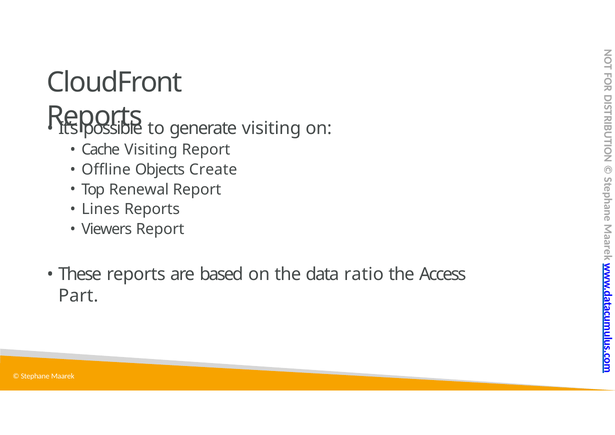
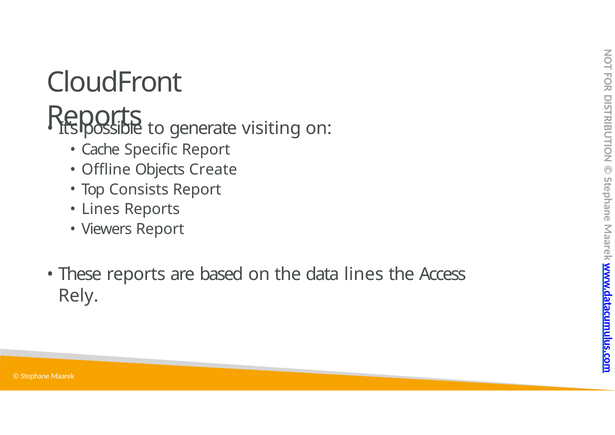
Cache Visiting: Visiting -> Specific
Renewal: Renewal -> Consists
data ratio: ratio -> lines
Part: Part -> Rely
